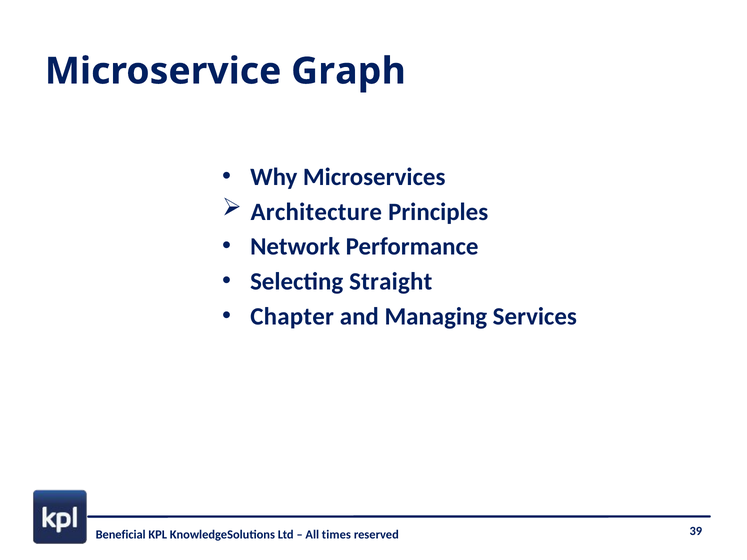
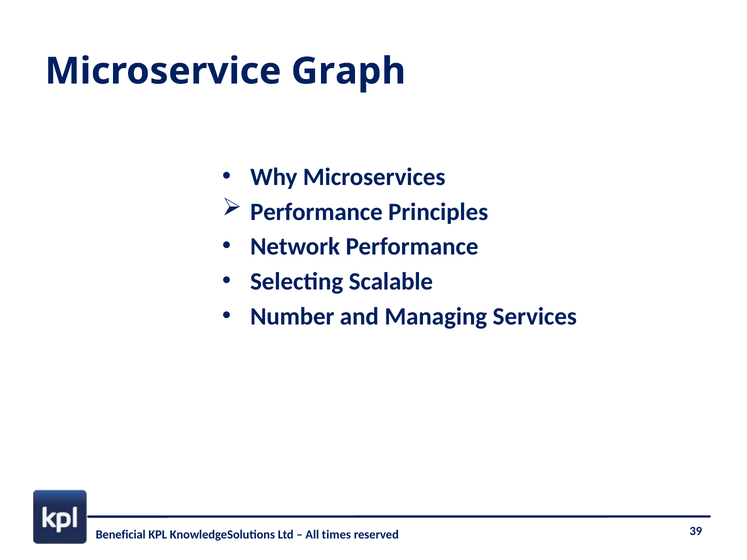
Architecture at (316, 212): Architecture -> Performance
Straight: Straight -> Scalable
Chapter: Chapter -> Number
